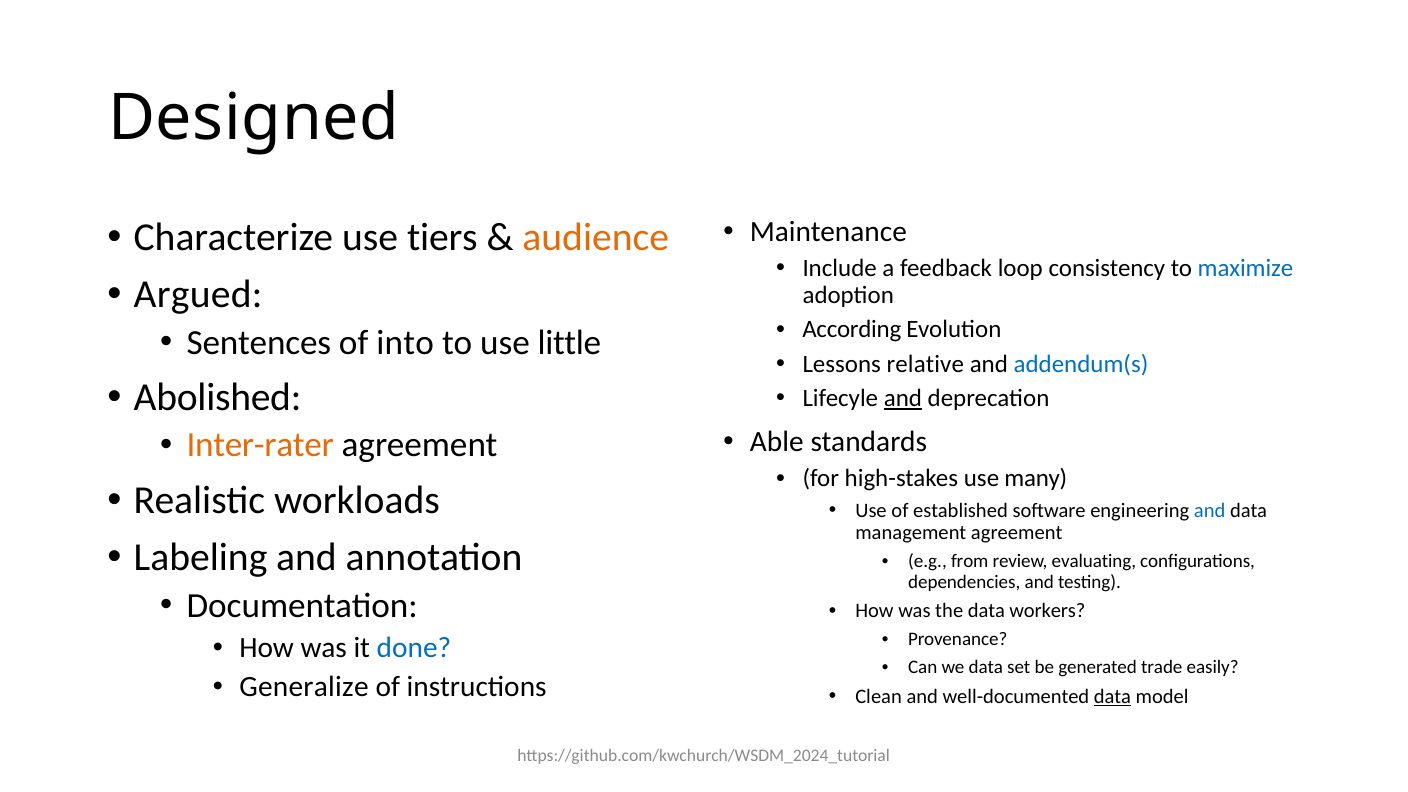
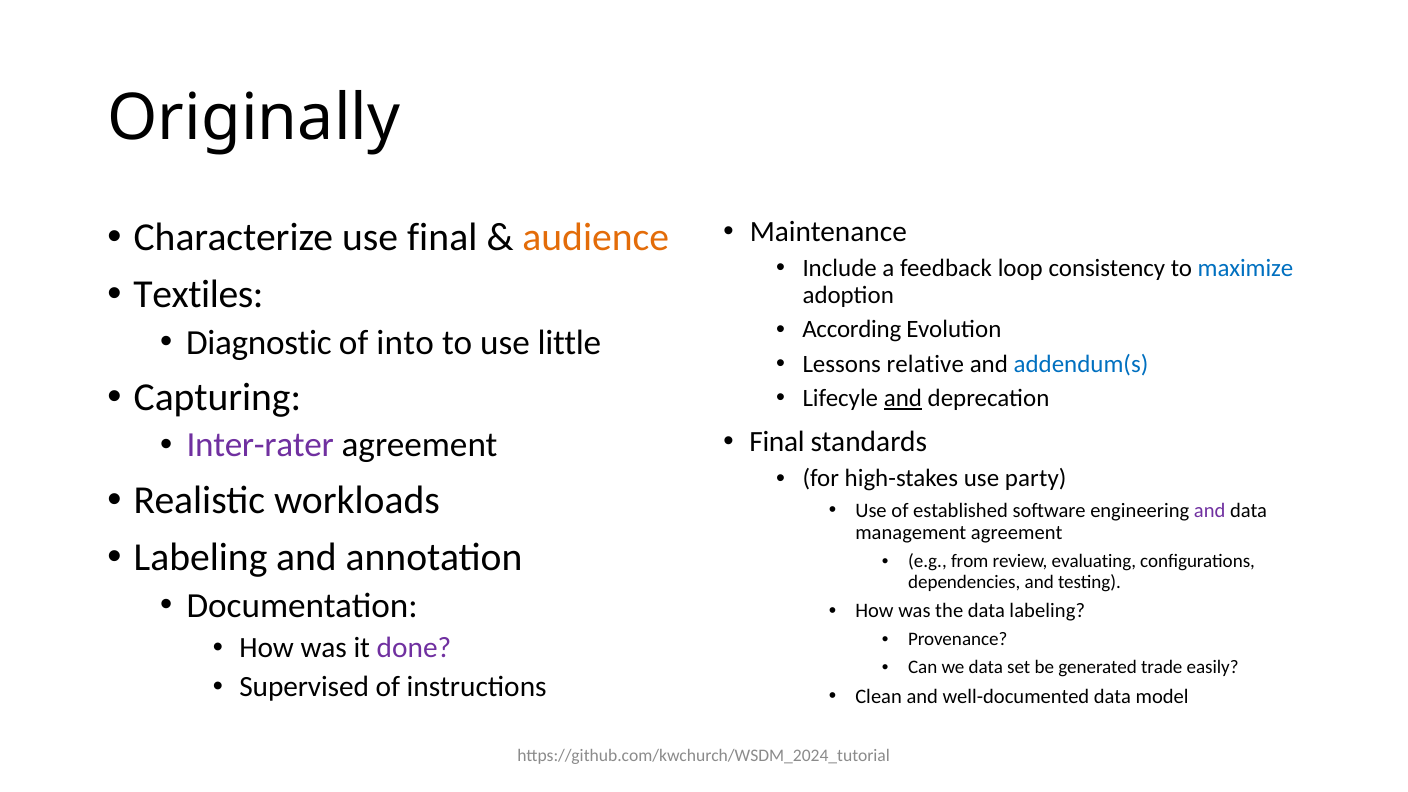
Designed: Designed -> Originally
use tiers: tiers -> final
Argued: Argued -> Textiles
Sentences: Sentences -> Diagnostic
Abolished: Abolished -> Capturing
Able at (777, 442): Able -> Final
Inter-rater colour: orange -> purple
many: many -> party
and at (1210, 511) colour: blue -> purple
data workers: workers -> labeling
done colour: blue -> purple
Generalize: Generalize -> Supervised
data at (1112, 696) underline: present -> none
